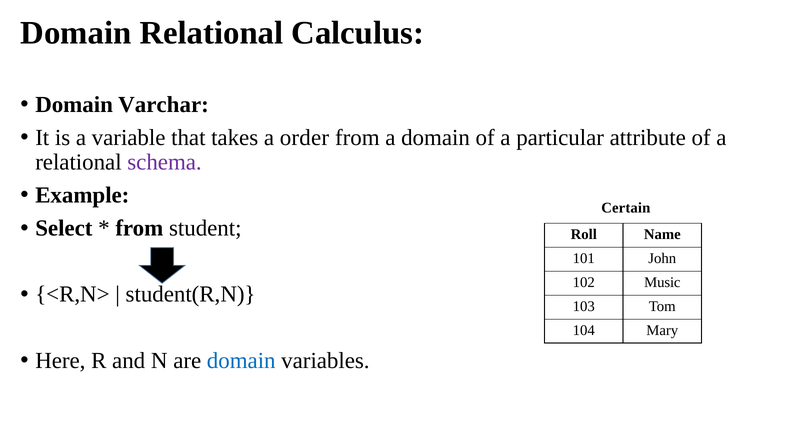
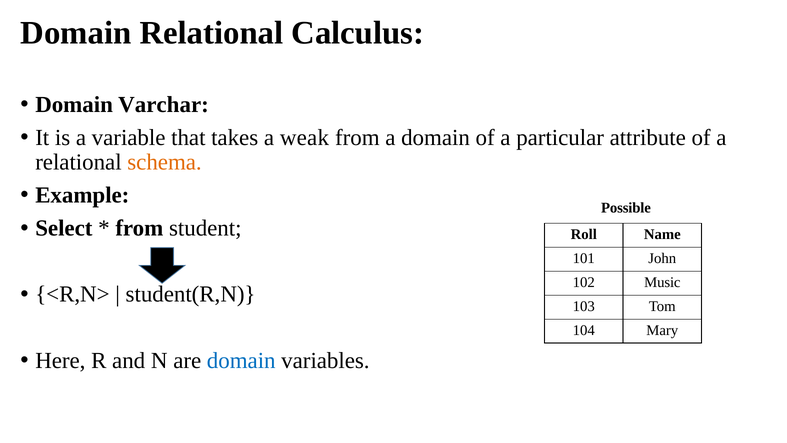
order: order -> weak
schema colour: purple -> orange
Certain: Certain -> Possible
